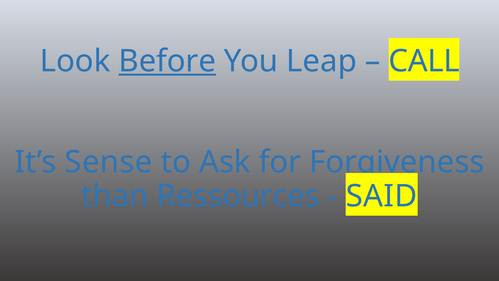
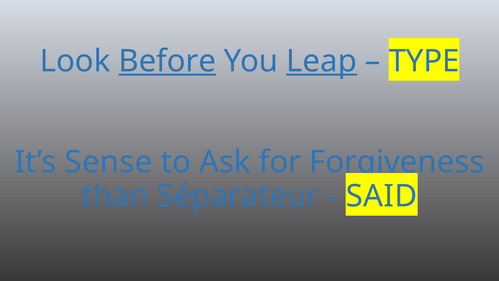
Leap underline: none -> present
CALL: CALL -> TYPE
Ressources: Ressources -> Séparateur
